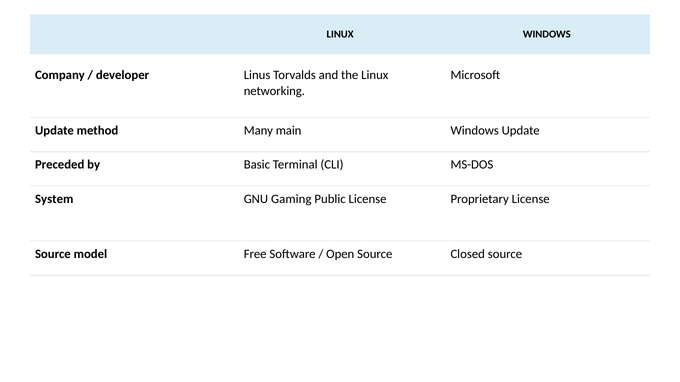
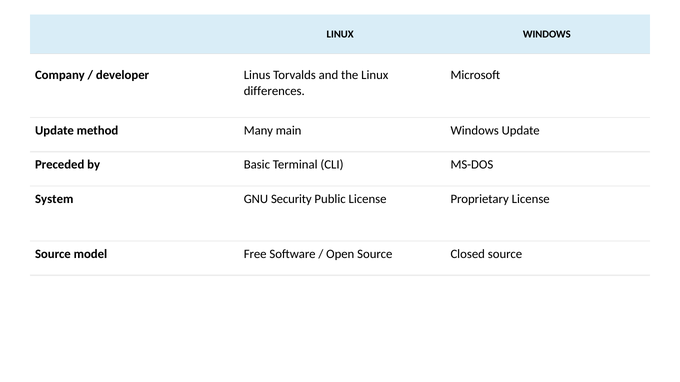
networking: networking -> differences
Gaming: Gaming -> Security
